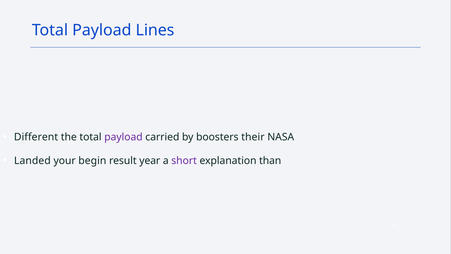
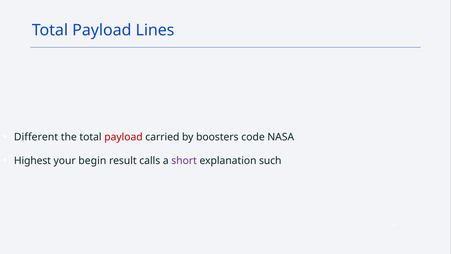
payload at (123, 137) colour: purple -> red
their: their -> code
Landed: Landed -> Highest
year: year -> calls
than: than -> such
